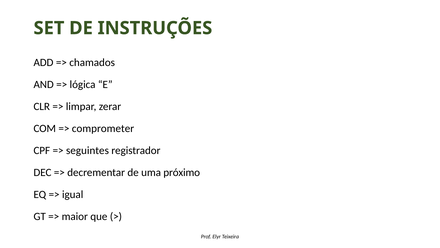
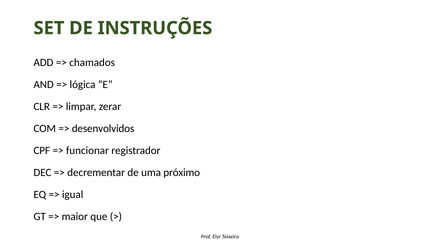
comprometer: comprometer -> desenvolvidos
seguintes: seguintes -> funcionar
